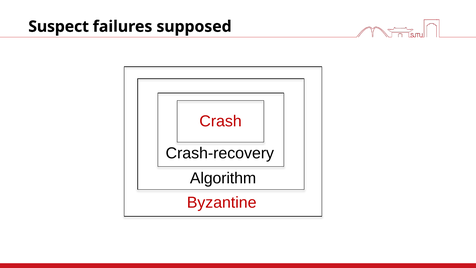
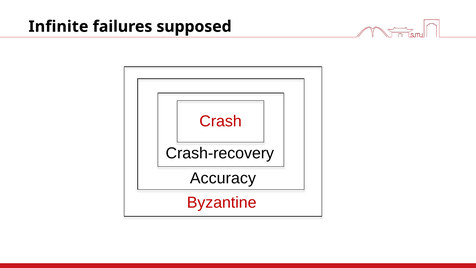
Suspect: Suspect -> Infinite
Algorithm: Algorithm -> Accuracy
